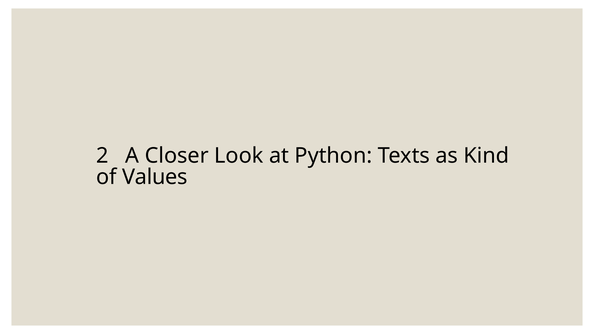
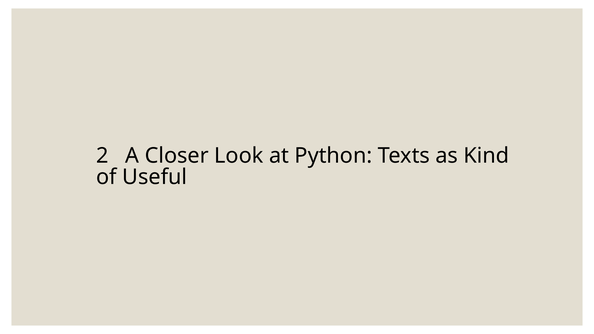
Values: Values -> Useful
